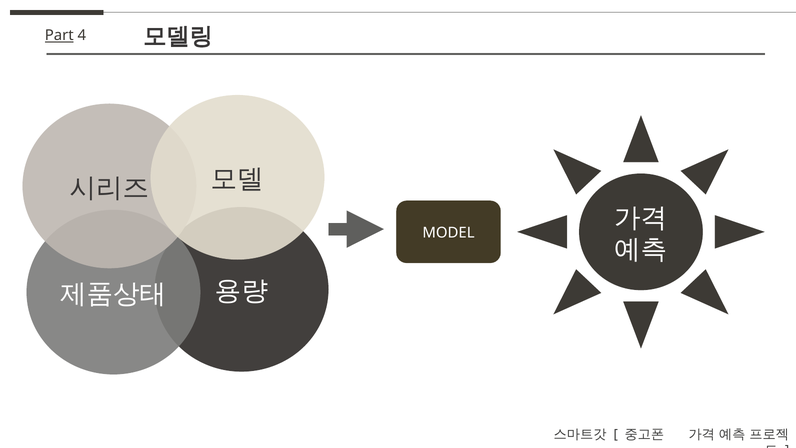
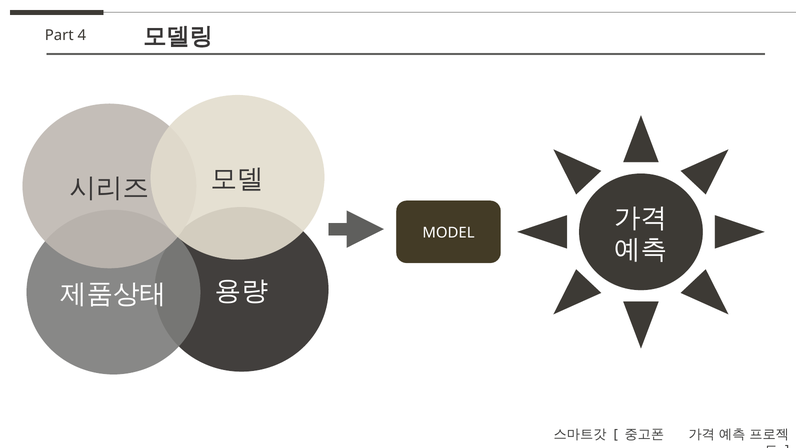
Part underline: present -> none
